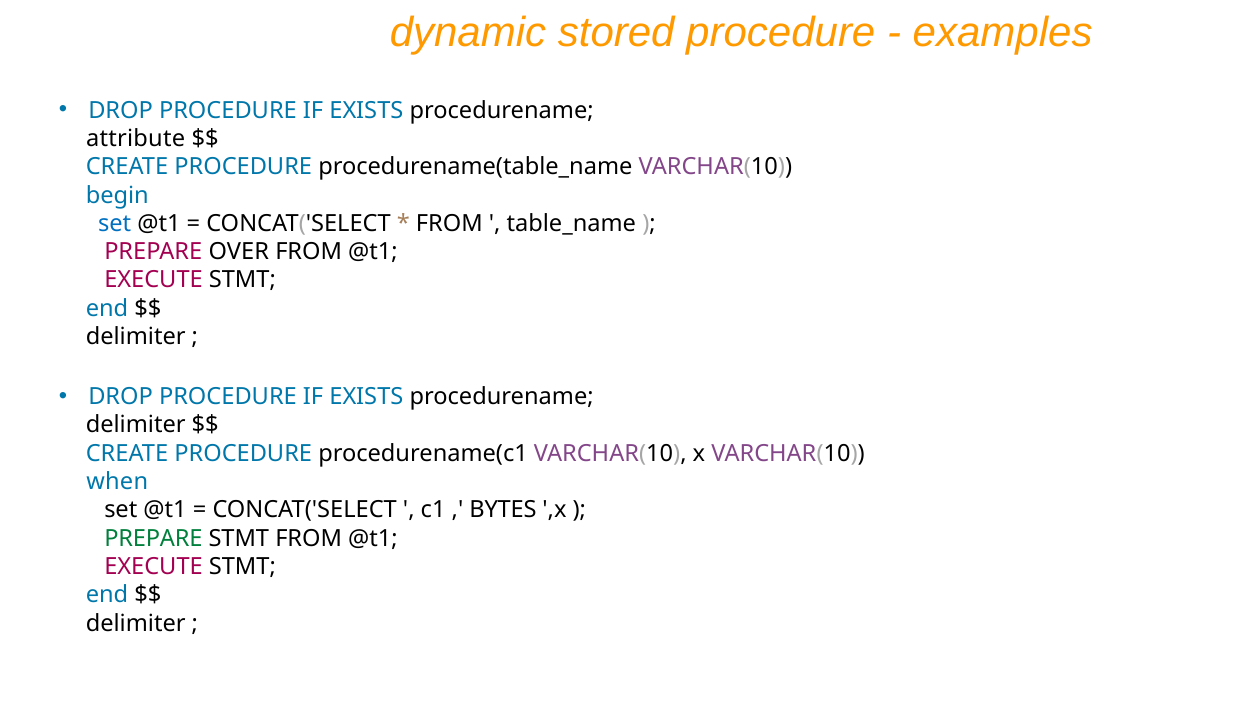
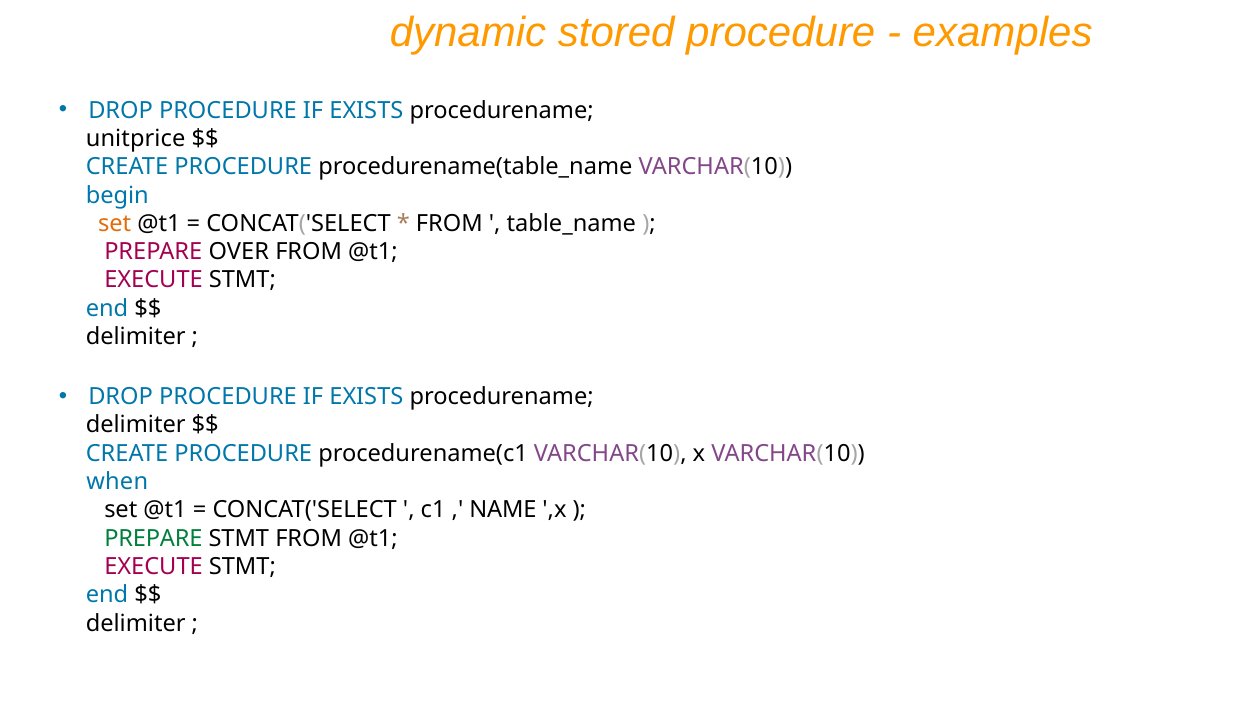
attribute: attribute -> unitprice
set at (115, 224) colour: blue -> orange
BYTES: BYTES -> NAME
